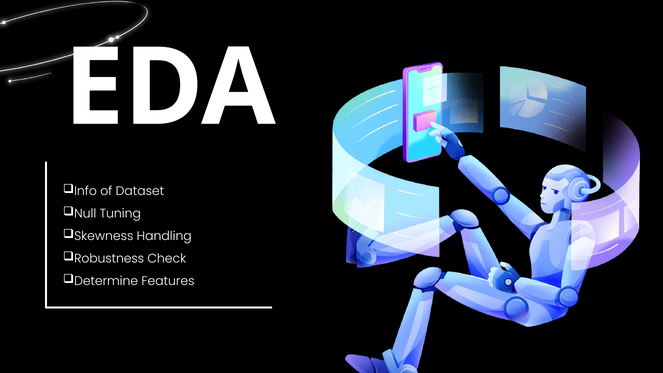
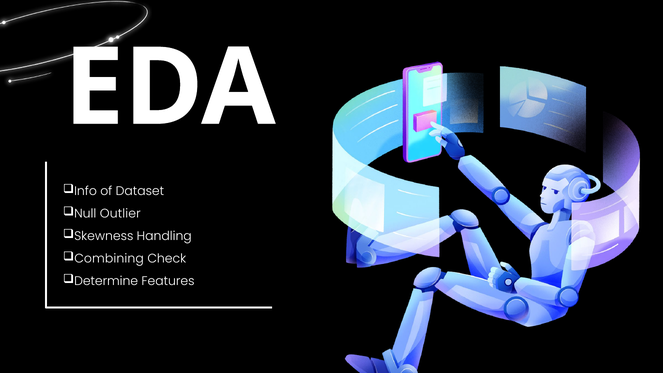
Tuning: Tuning -> Outlier
Robustness: Robustness -> Combining
